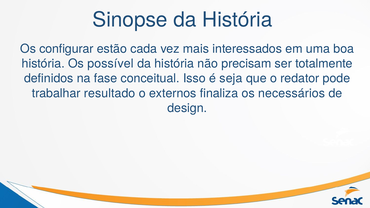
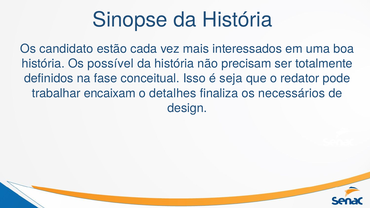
configurar: configurar -> candidato
resultado: resultado -> encaixam
externos: externos -> detalhes
